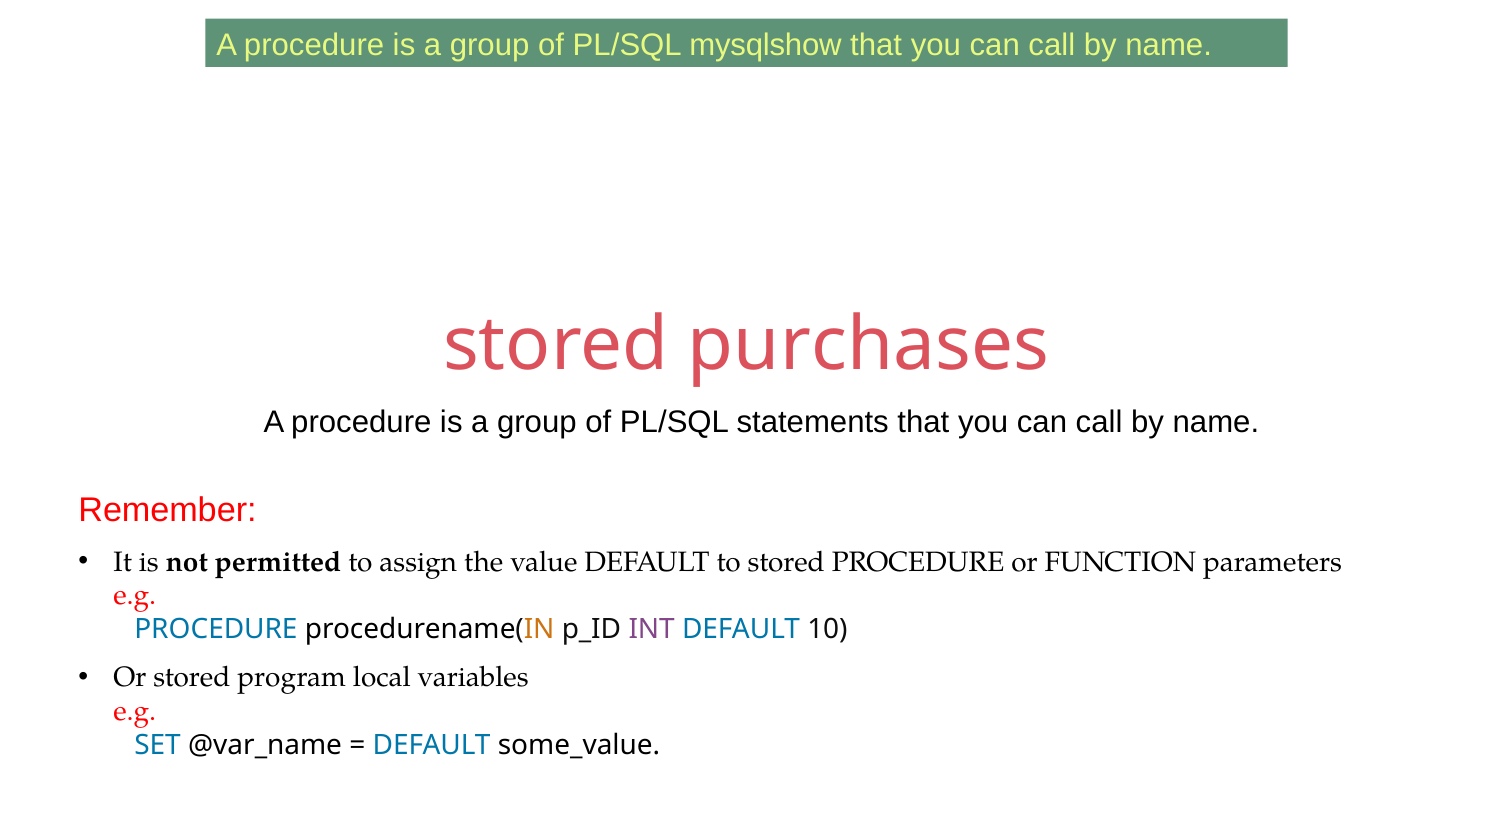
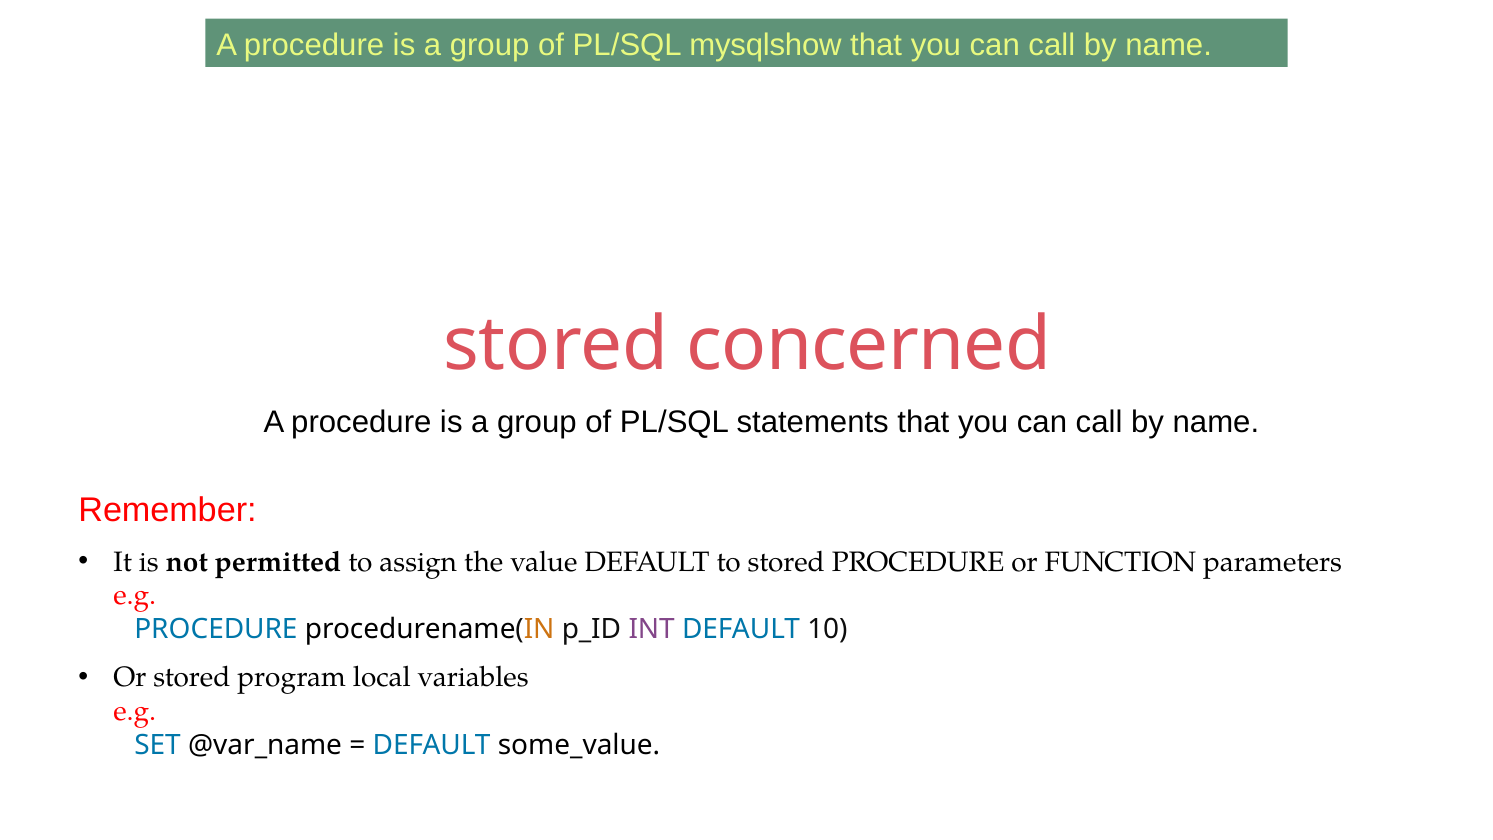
purchases: purchases -> concerned
